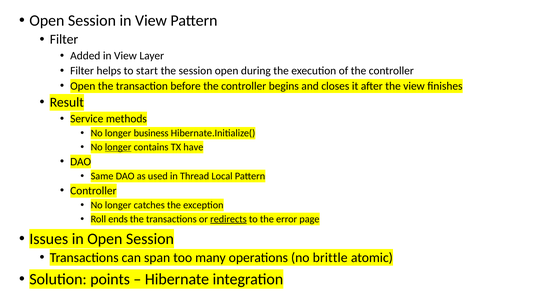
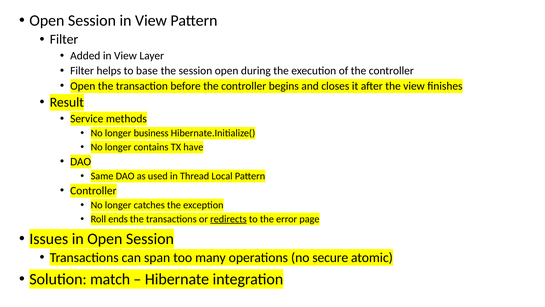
start: start -> base
longer at (118, 147) underline: present -> none
brittle: brittle -> secure
points: points -> match
